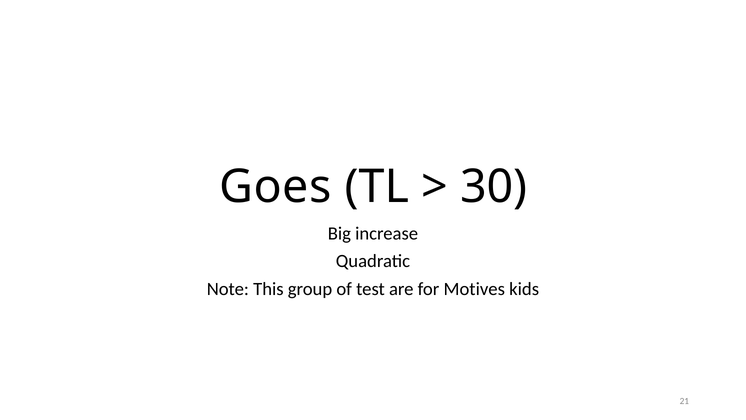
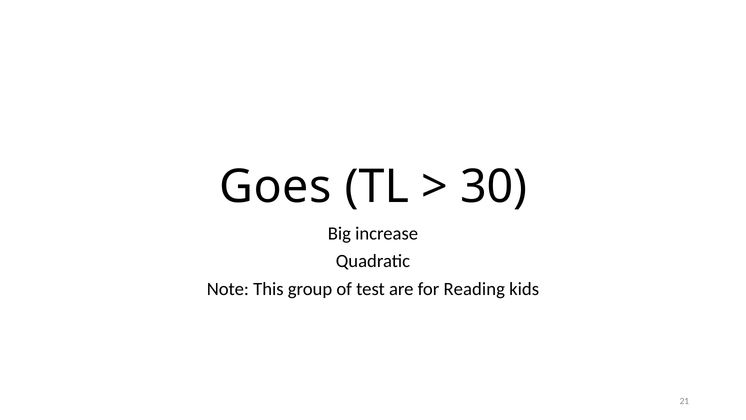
Motives: Motives -> Reading
